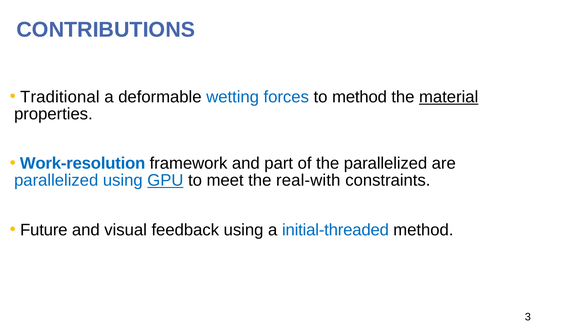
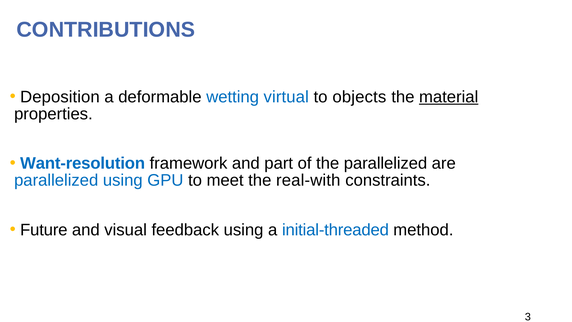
Traditional: Traditional -> Deposition
forces: forces -> virtual
to method: method -> objects
Work-resolution: Work-resolution -> Want-resolution
GPU underline: present -> none
